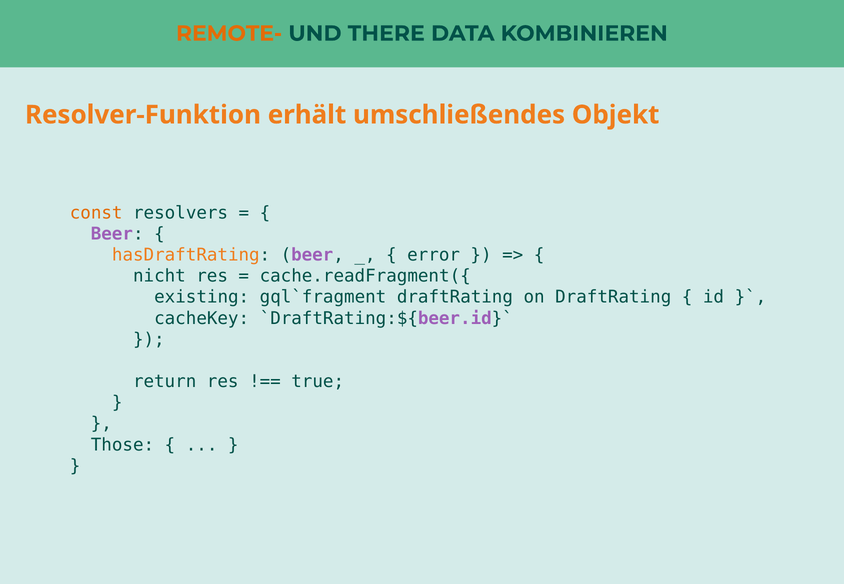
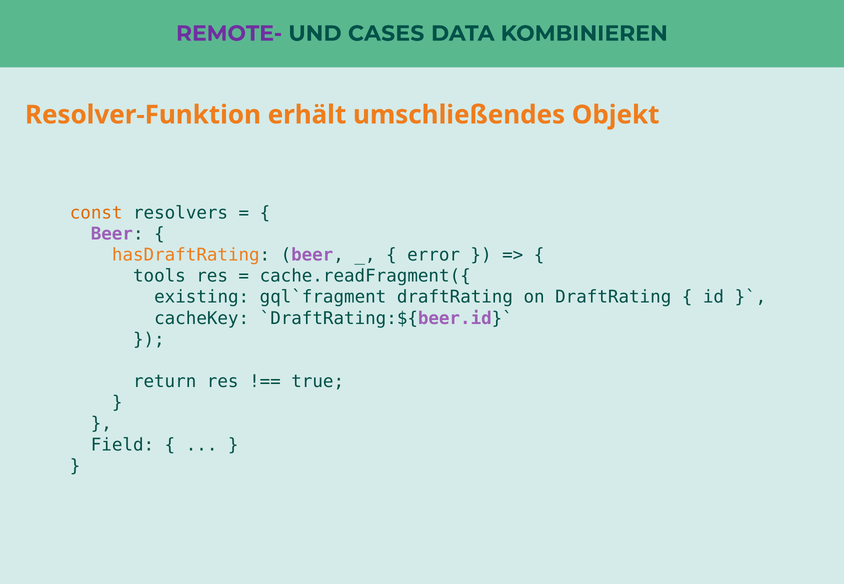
REMOTE- colour: orange -> purple
THERE: THERE -> CASES
nicht: nicht -> tools
Those: Those -> Field
